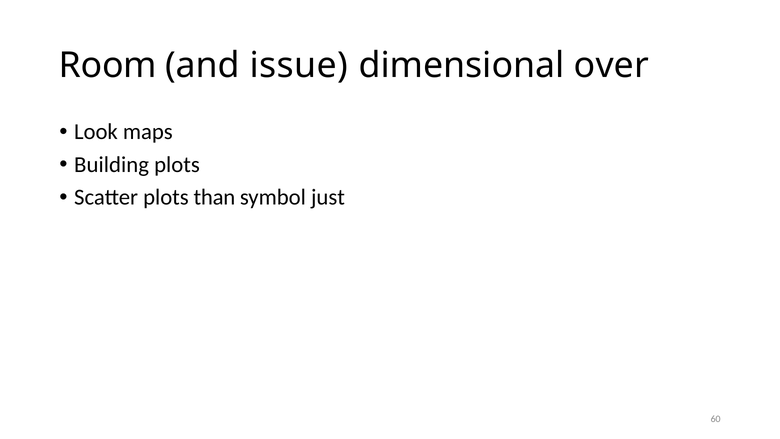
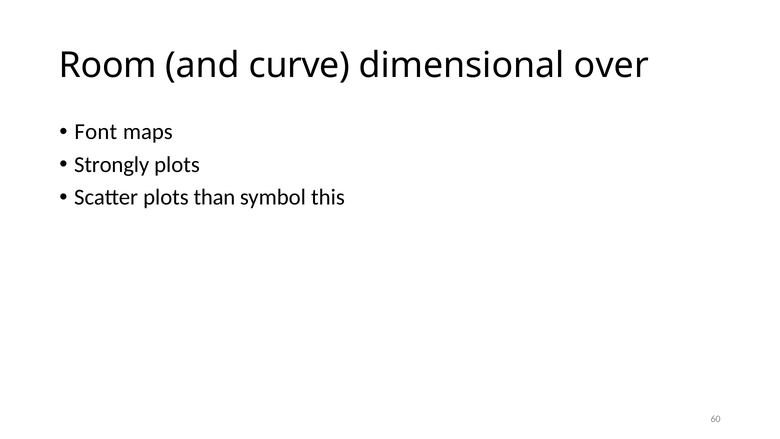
issue: issue -> curve
Look: Look -> Font
Building: Building -> Strongly
just: just -> this
